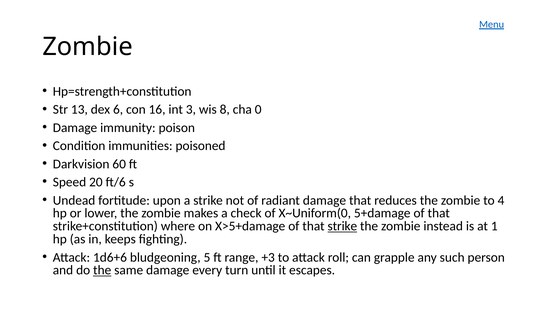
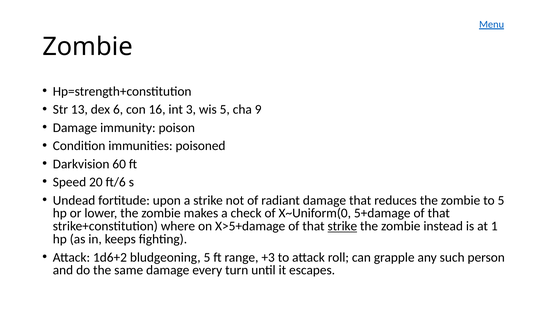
wis 8: 8 -> 5
0: 0 -> 9
to 4: 4 -> 5
1d6+6: 1d6+6 -> 1d6+2
the at (102, 270) underline: present -> none
